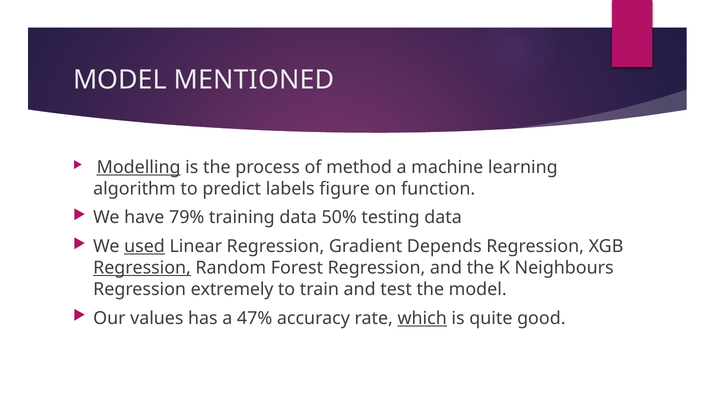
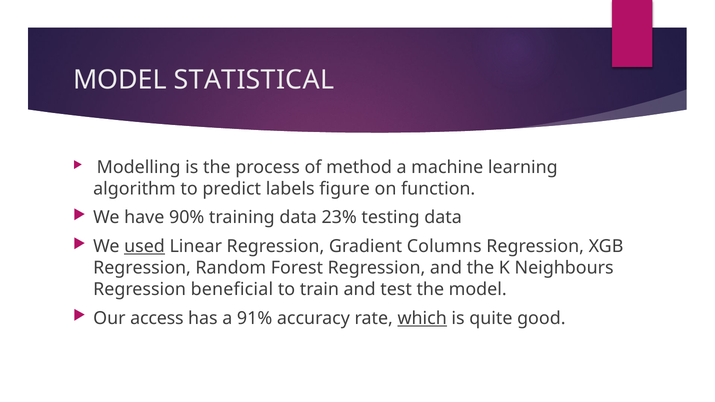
MENTIONED: MENTIONED -> STATISTICAL
Modelling underline: present -> none
79%: 79% -> 90%
50%: 50% -> 23%
Depends: Depends -> Columns
Regression at (142, 268) underline: present -> none
extremely: extremely -> beneficial
values: values -> access
47%: 47% -> 91%
